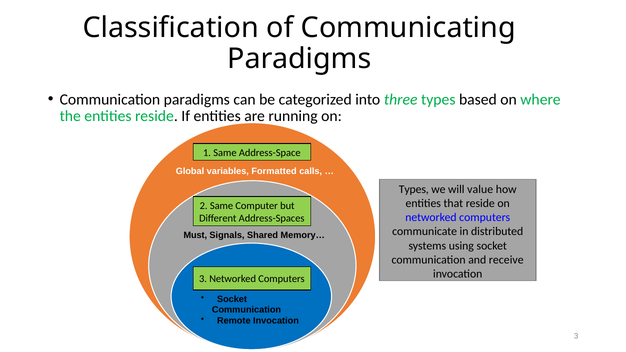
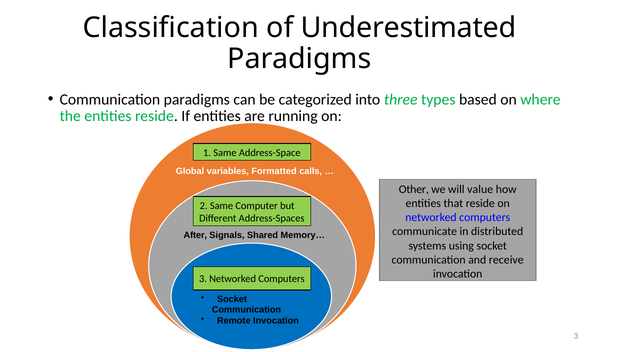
Communicating: Communicating -> Underestimated
Types at (414, 189): Types -> Other
Must: Must -> After
